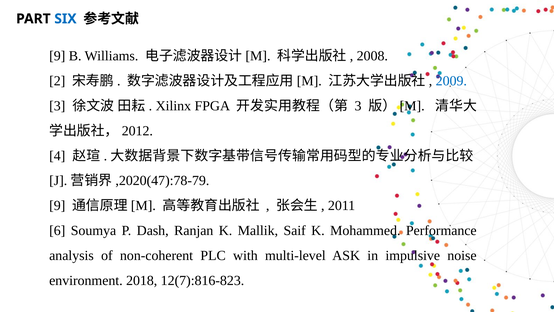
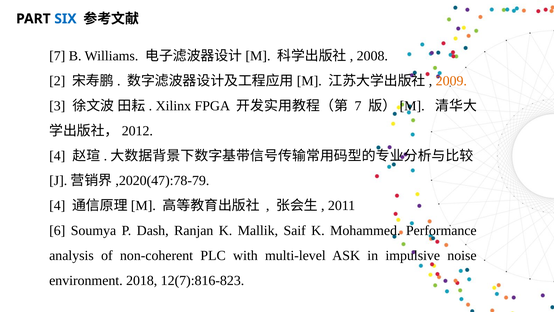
9 at (57, 56): 9 -> 7
2009 colour: blue -> orange
3 at (358, 106): 3 -> 7
9 at (57, 205): 9 -> 4
